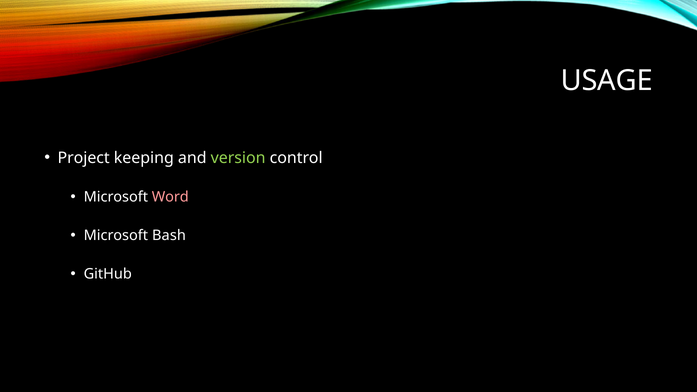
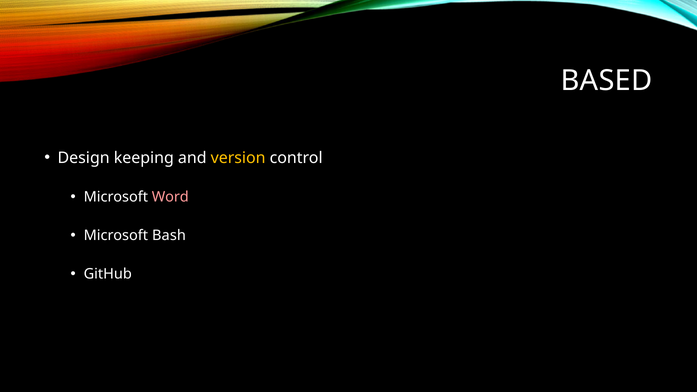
USAGE: USAGE -> BASED
Project: Project -> Design
version colour: light green -> yellow
